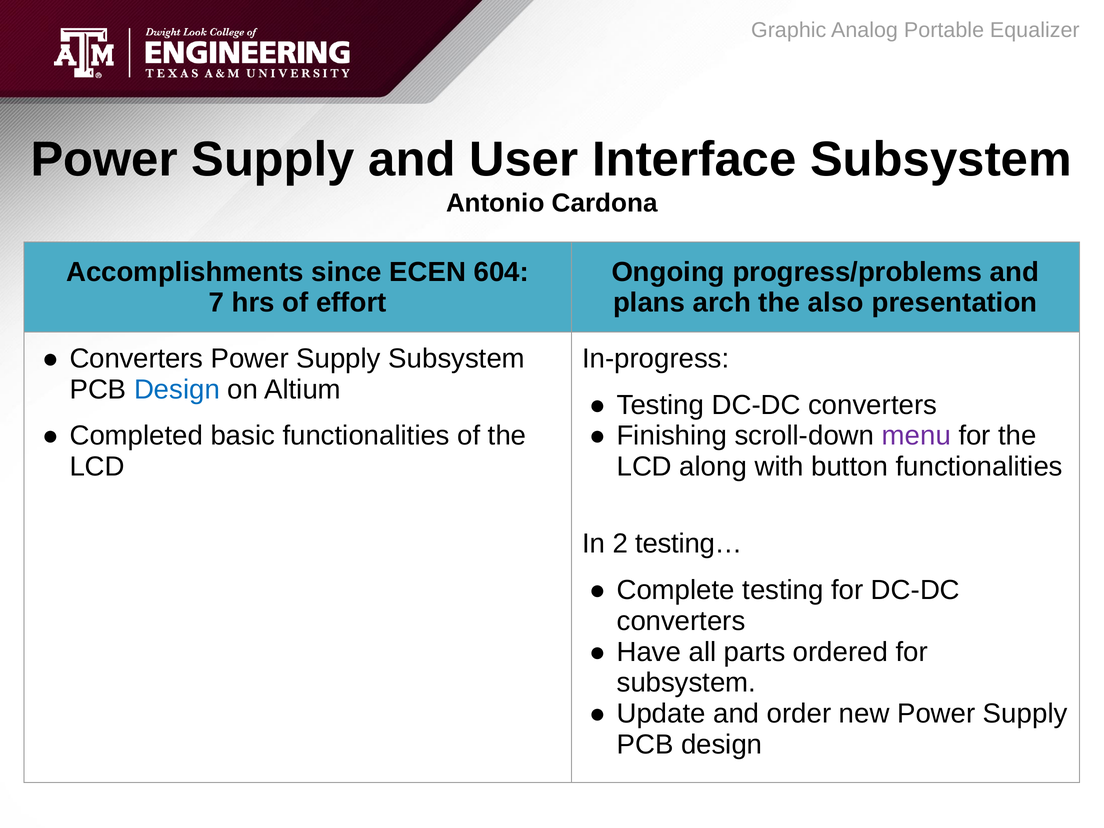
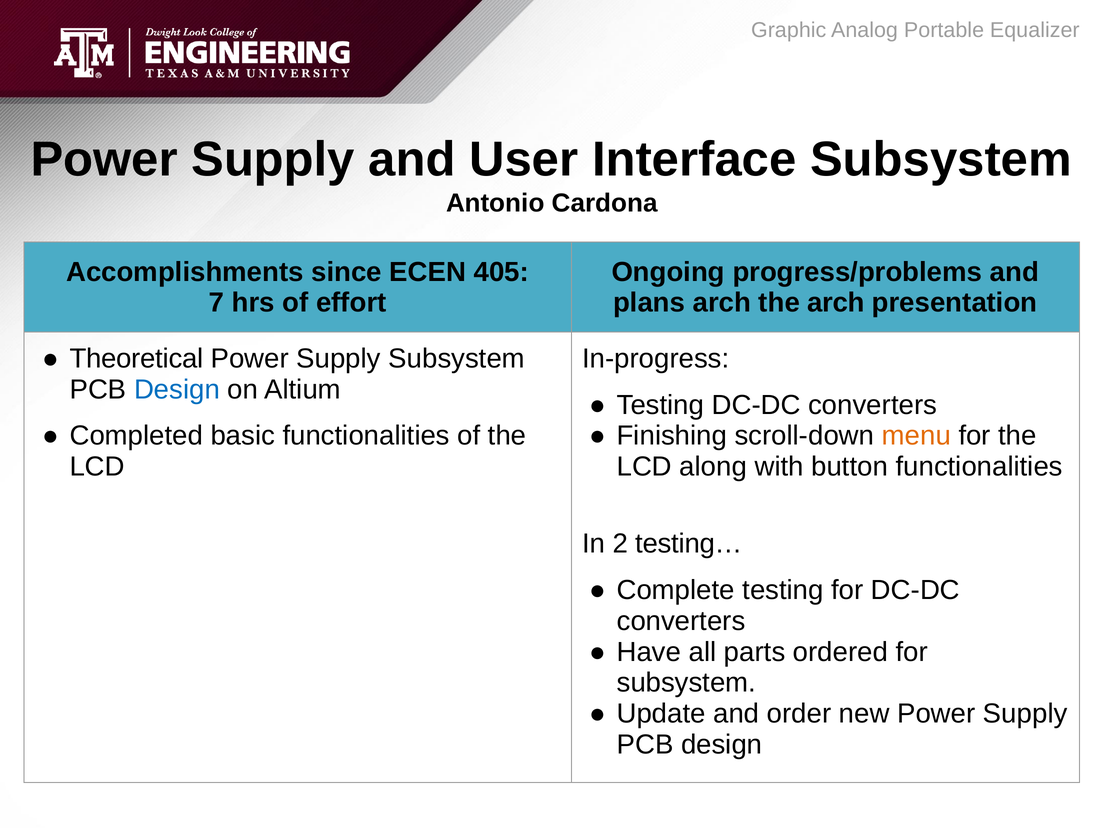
604: 604 -> 405
the also: also -> arch
Converters at (136, 359): Converters -> Theoretical
menu colour: purple -> orange
